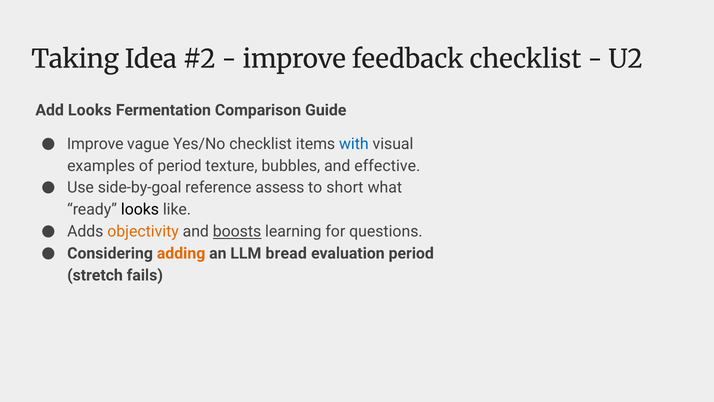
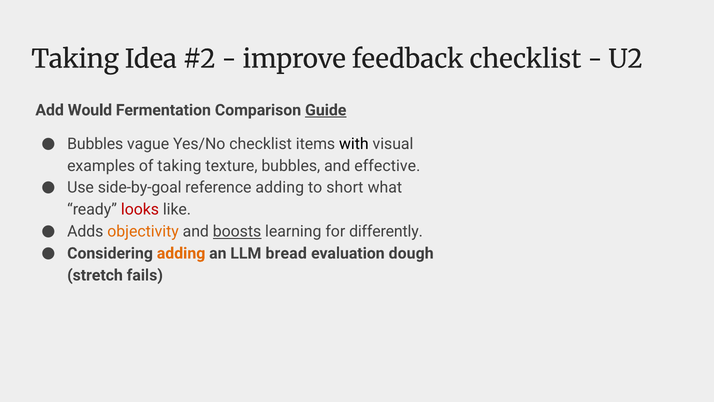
Add Looks: Looks -> Would
Guide underline: none -> present
Improve at (95, 144): Improve -> Bubbles
with colour: blue -> black
of period: period -> taking
reference assess: assess -> adding
looks at (140, 209) colour: black -> red
questions: questions -> differently
evaluation period: period -> dough
